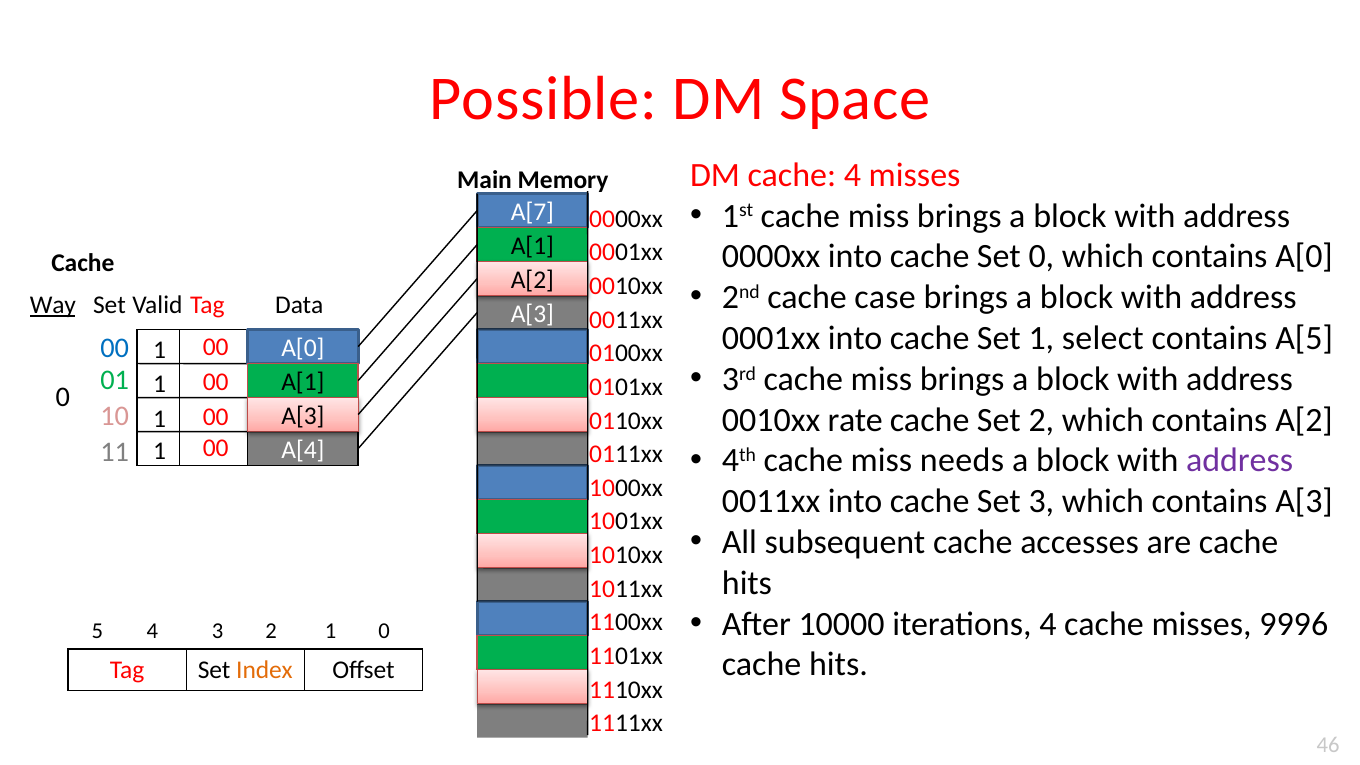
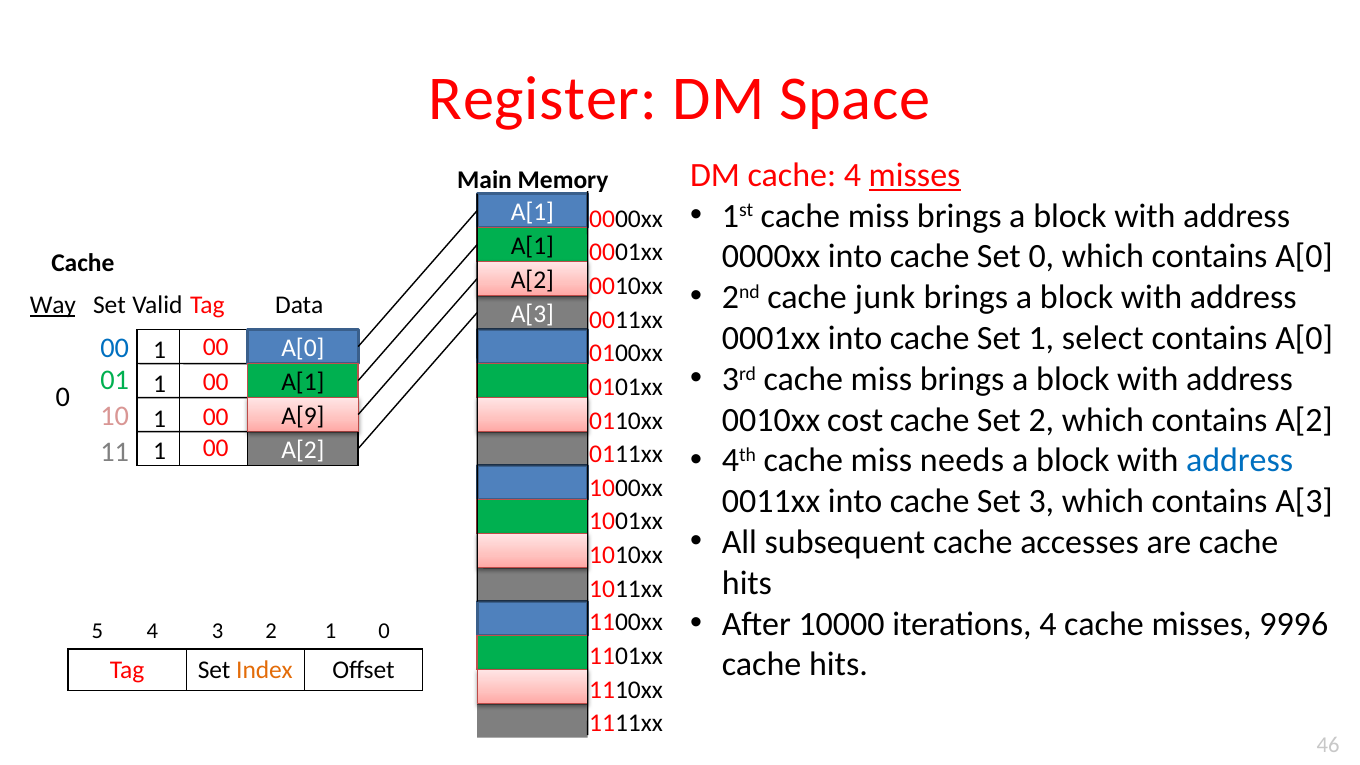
Possible: Possible -> Register
misses at (915, 175) underline: none -> present
A[7 at (532, 212): A[7 -> A[1
case: case -> junk
A[5 at (1304, 338): A[5 -> A[0
A[3 at (303, 416): A[3 -> A[9
rate: rate -> cost
A[4 at (303, 450): A[4 -> A[2
address at (1240, 461) colour: purple -> blue
